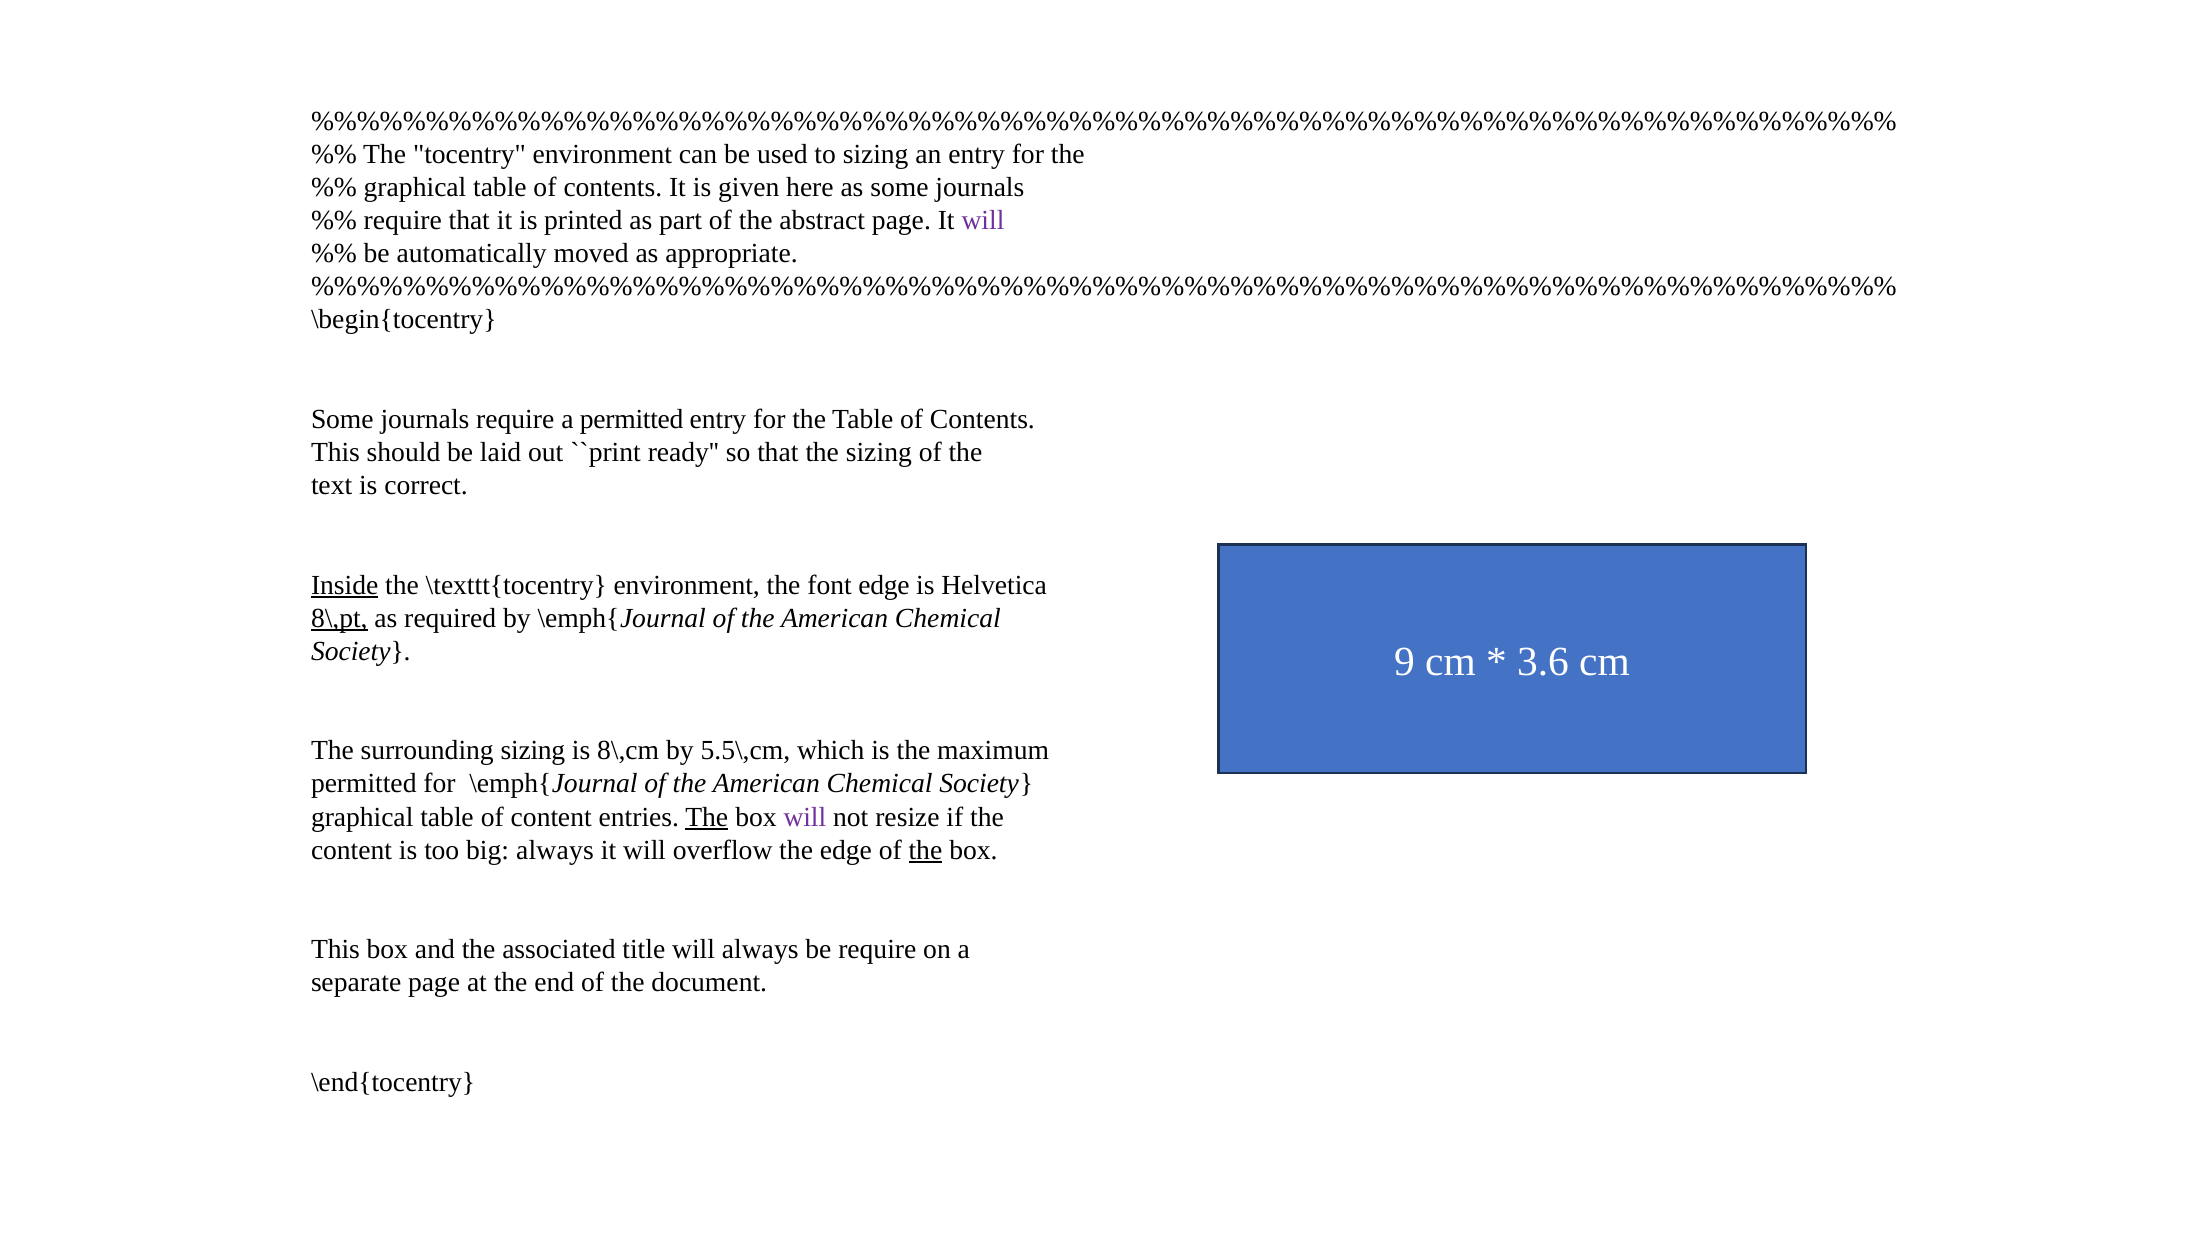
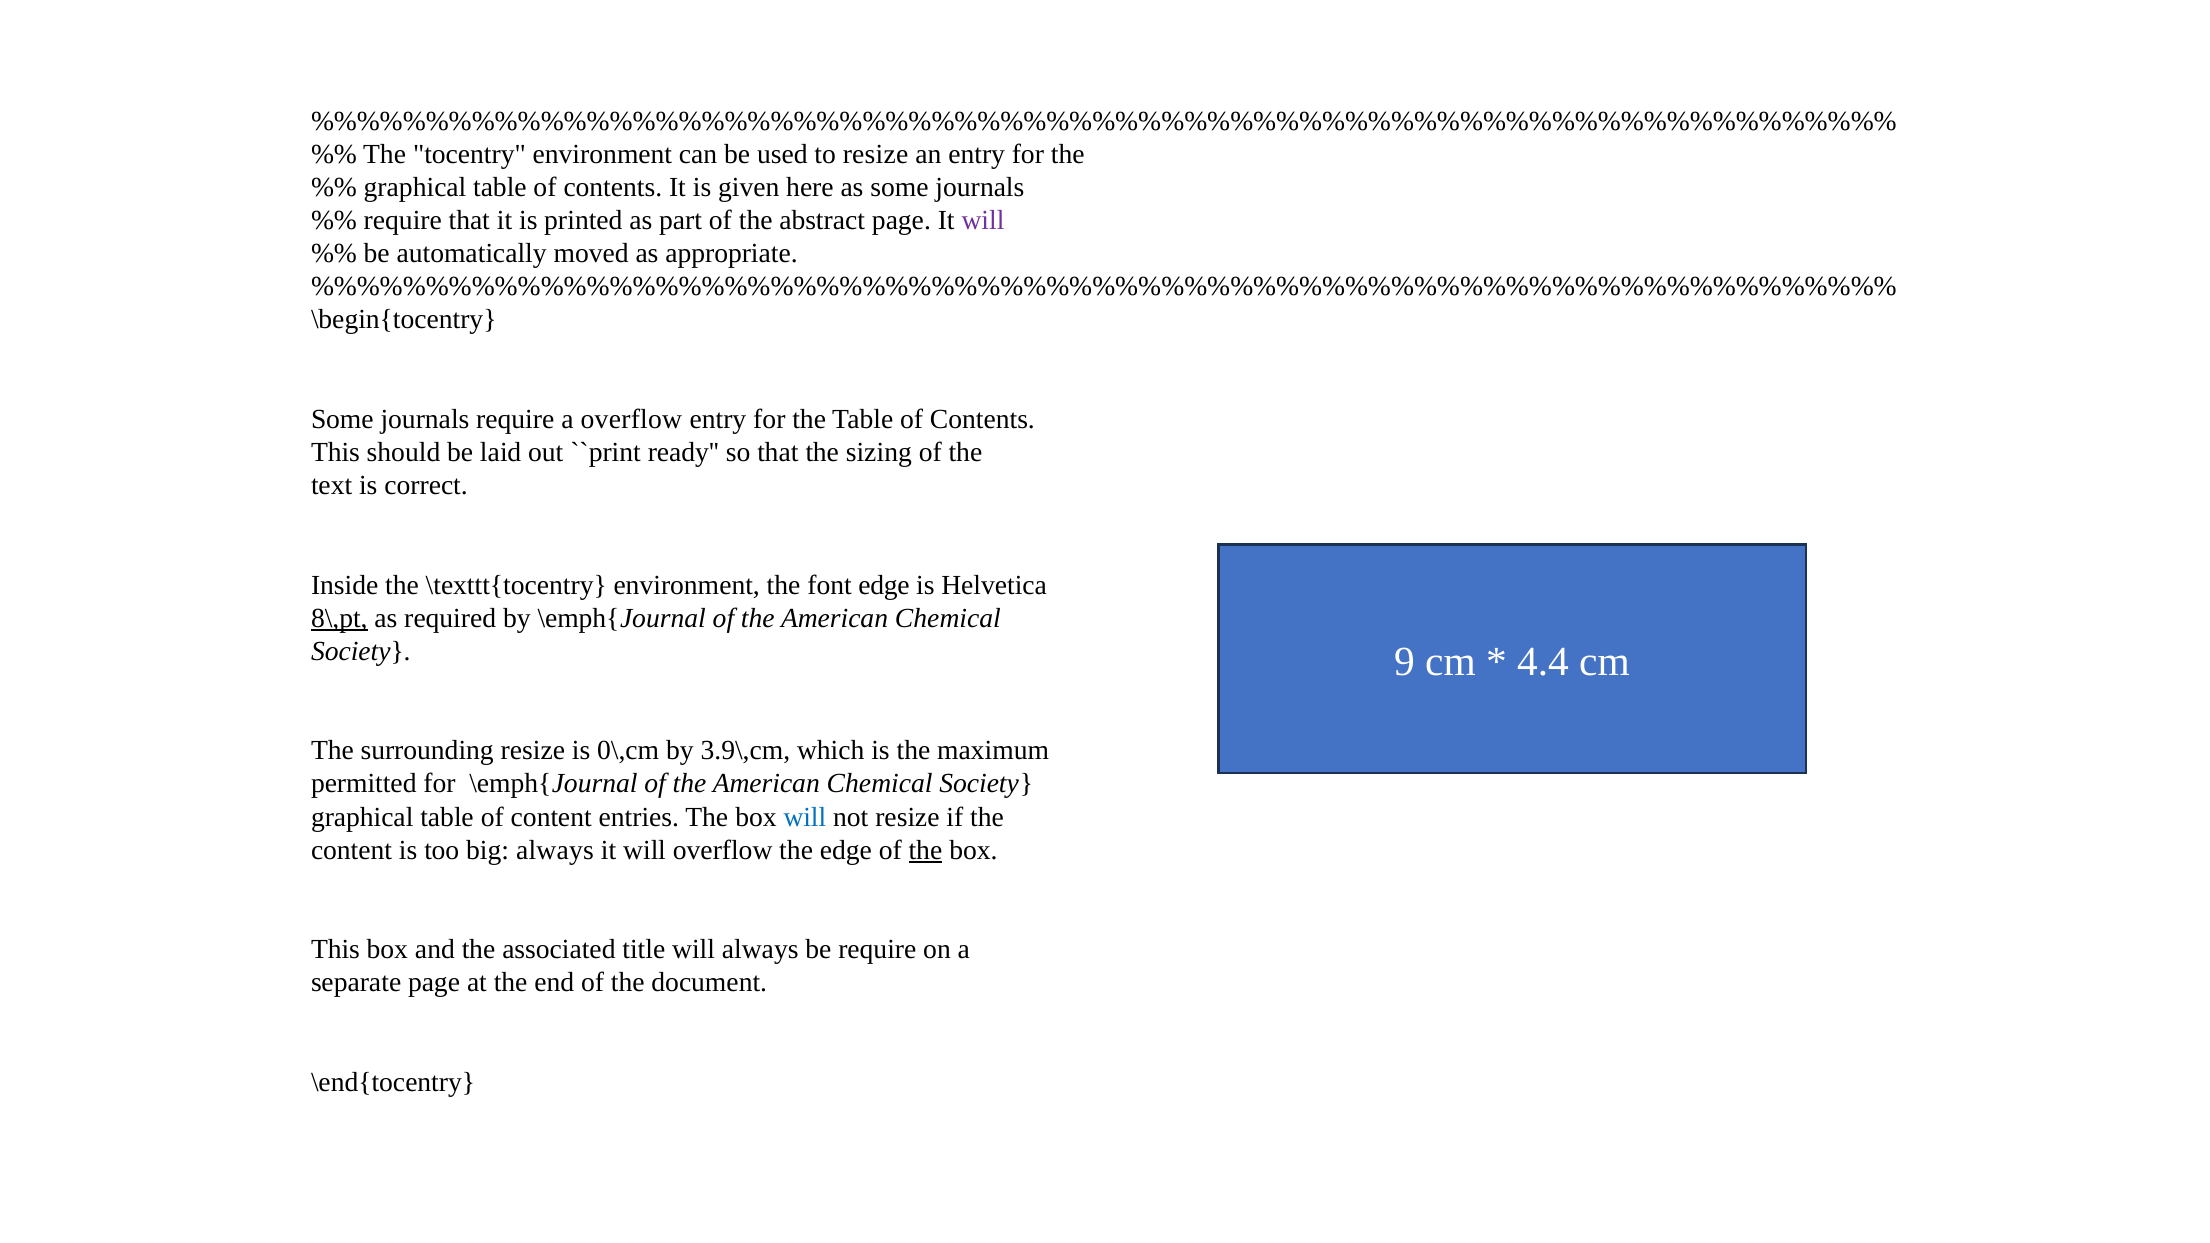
to sizing: sizing -> resize
a permitted: permitted -> overflow
Inside underline: present -> none
3.6: 3.6 -> 4.4
surrounding sizing: sizing -> resize
8\,cm: 8\,cm -> 0\,cm
5.5\,cm: 5.5\,cm -> 3.9\,cm
The at (707, 817) underline: present -> none
will at (805, 817) colour: purple -> blue
